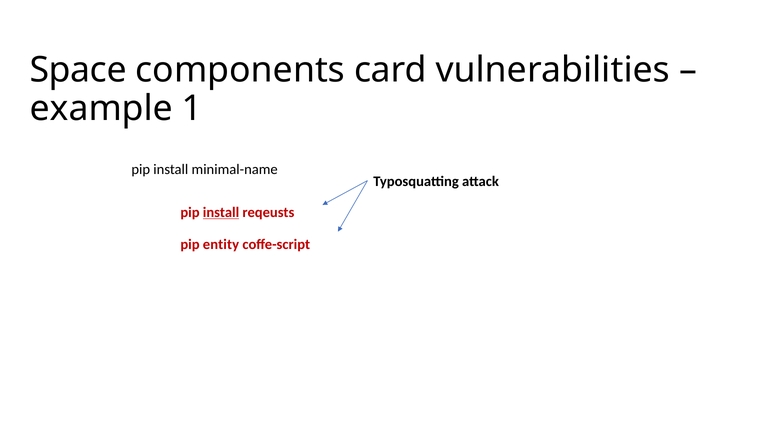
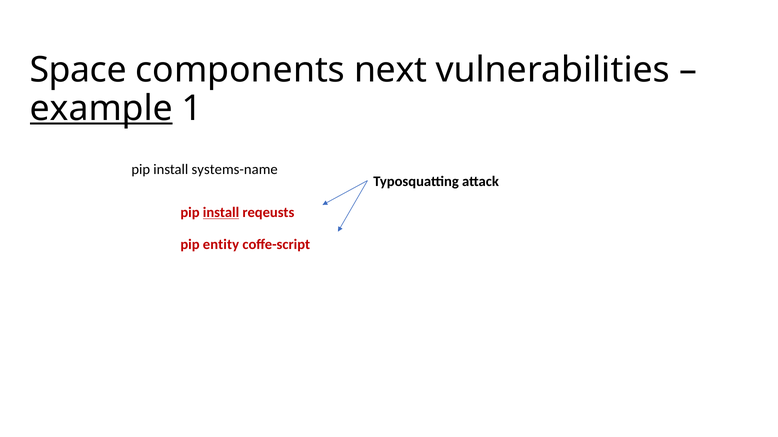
card: card -> next
example underline: none -> present
minimal-name: minimal-name -> systems-name
